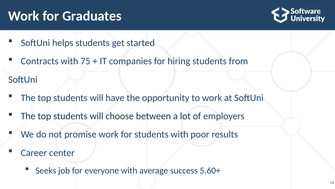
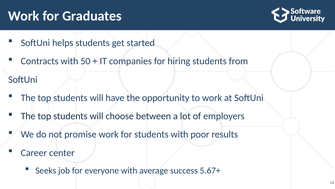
75: 75 -> 50
5.60+: 5.60+ -> 5.67+
